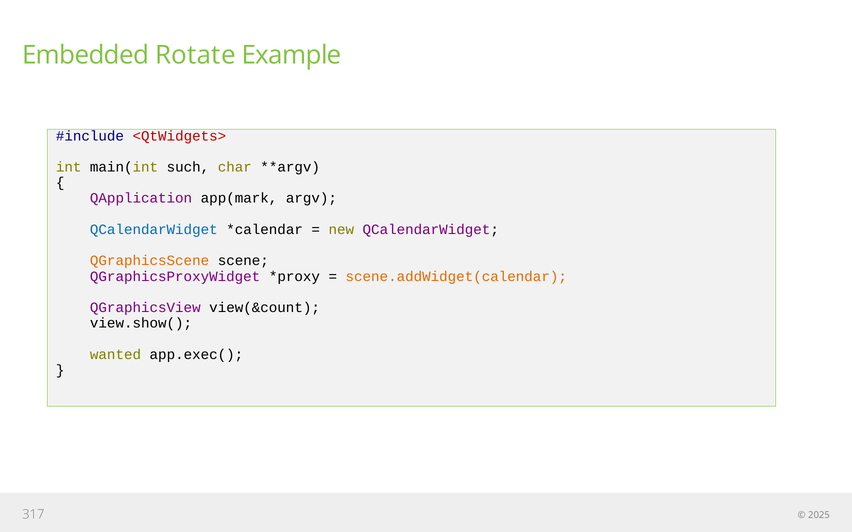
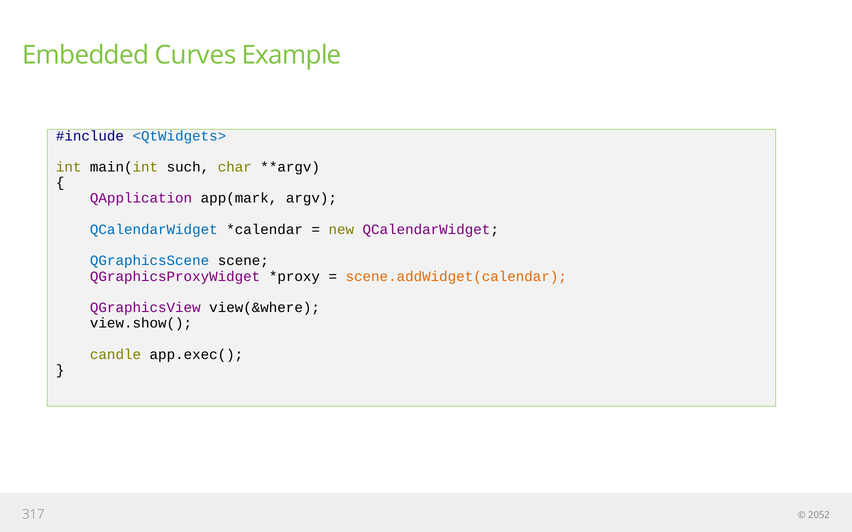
Rotate: Rotate -> Curves
<QtWidgets> colour: red -> blue
QGraphicsScene colour: orange -> blue
view(&count: view(&count -> view(&where
wanted: wanted -> candle
2025: 2025 -> 2052
